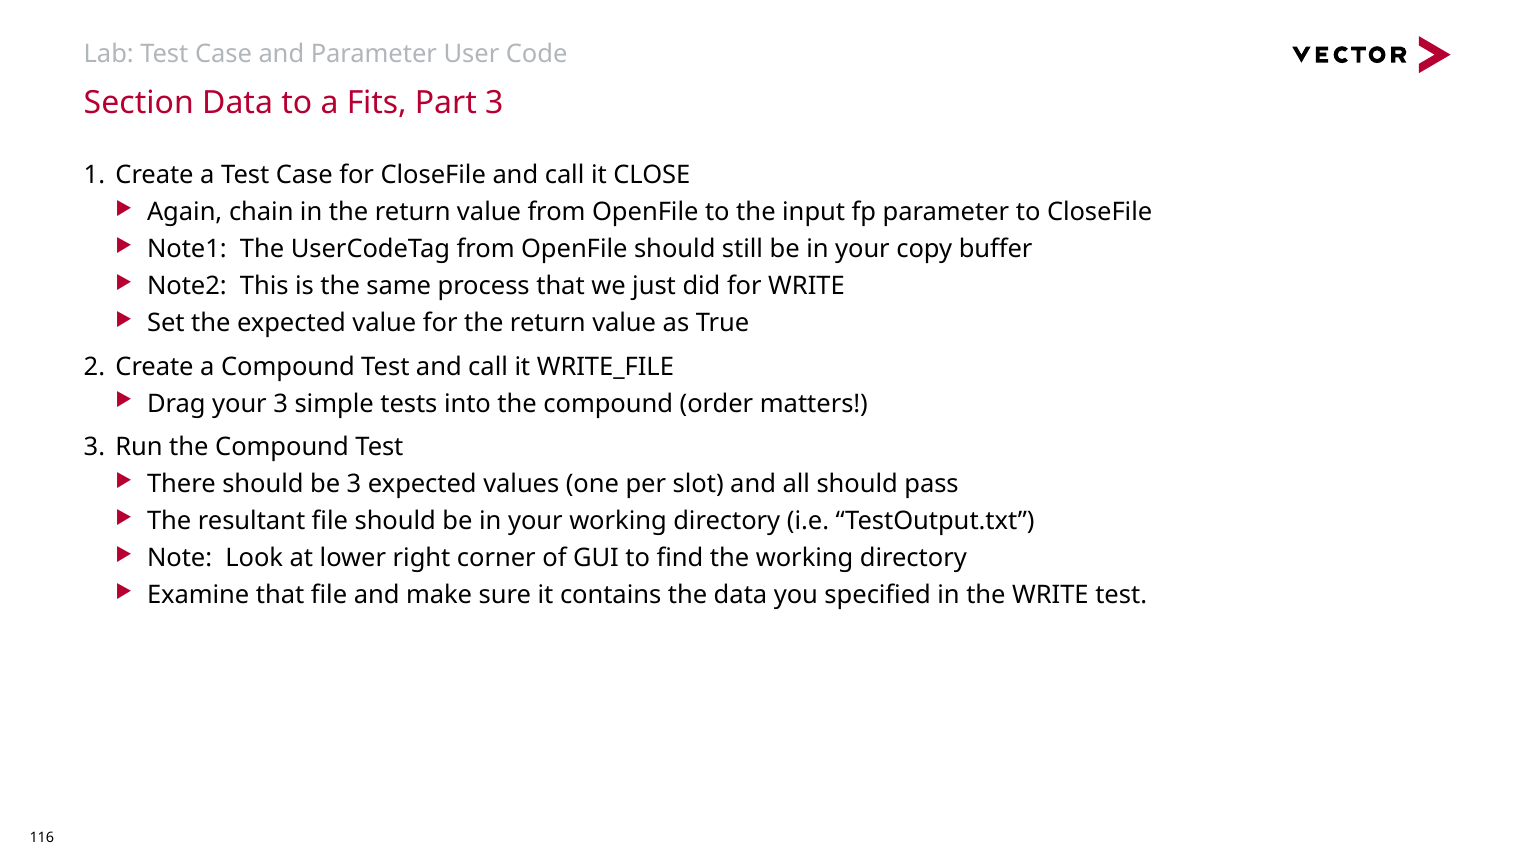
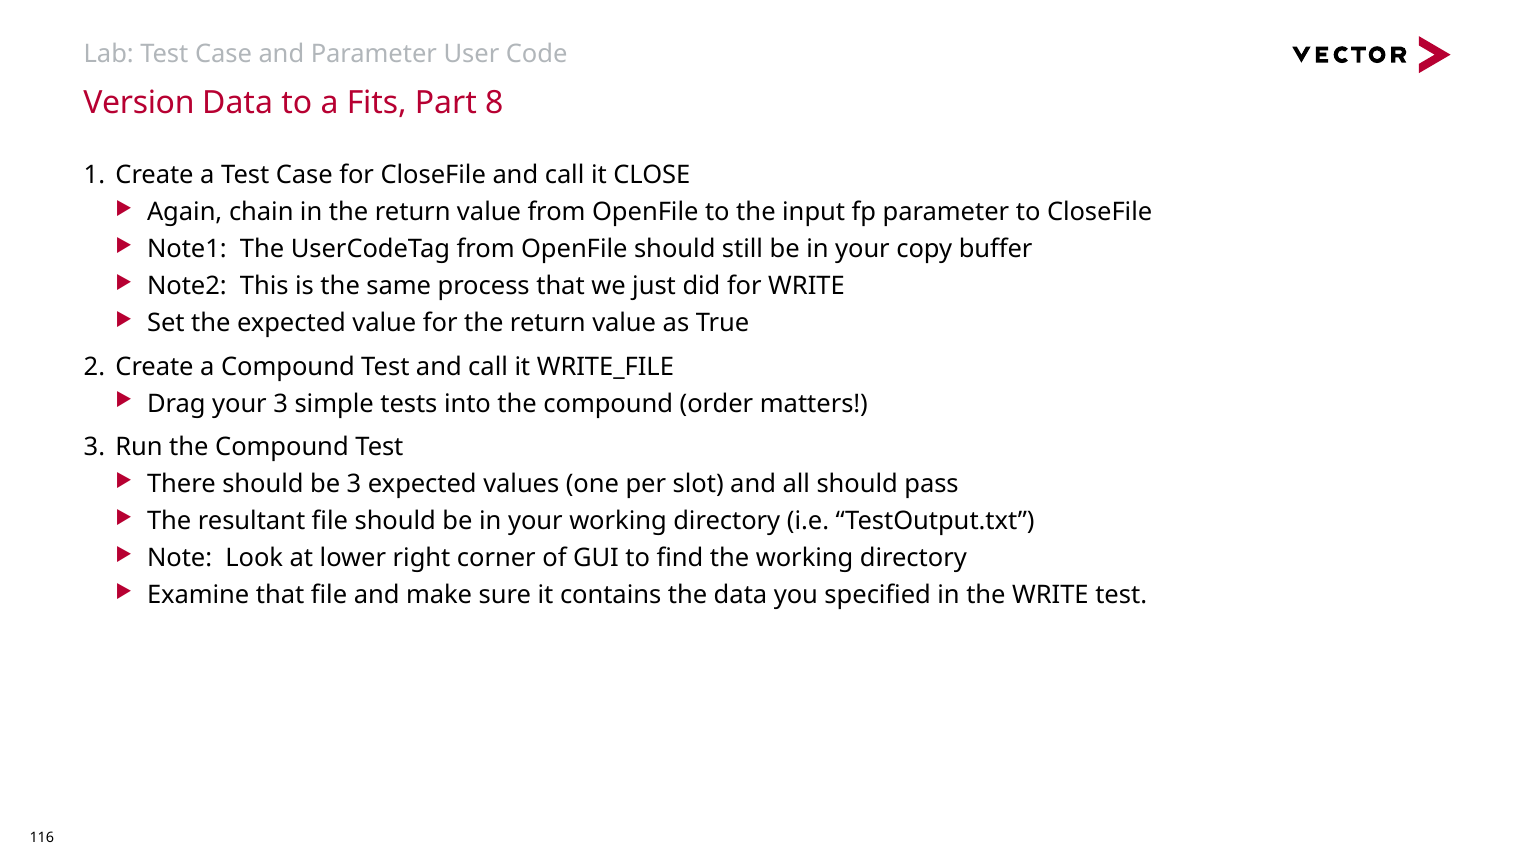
Section: Section -> Version
Part 3: 3 -> 8
